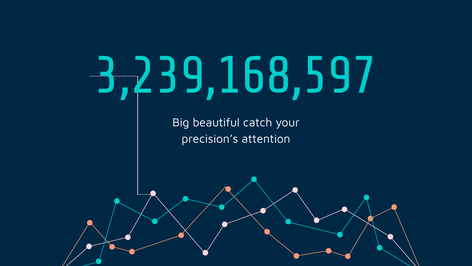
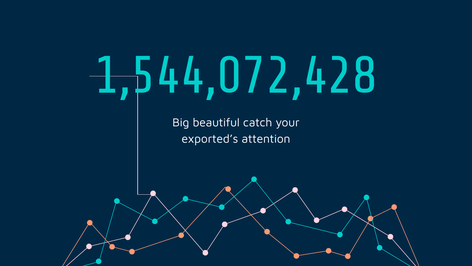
3,239,168,597: 3,239,168,597 -> 1,544,072,428
precision’s: precision’s -> exported’s
